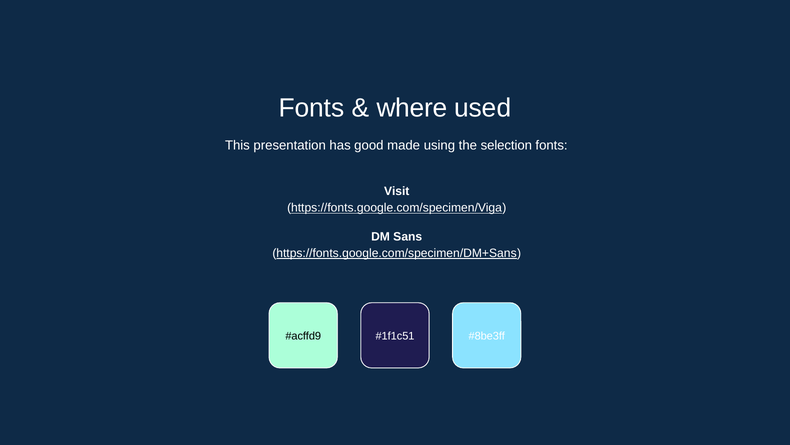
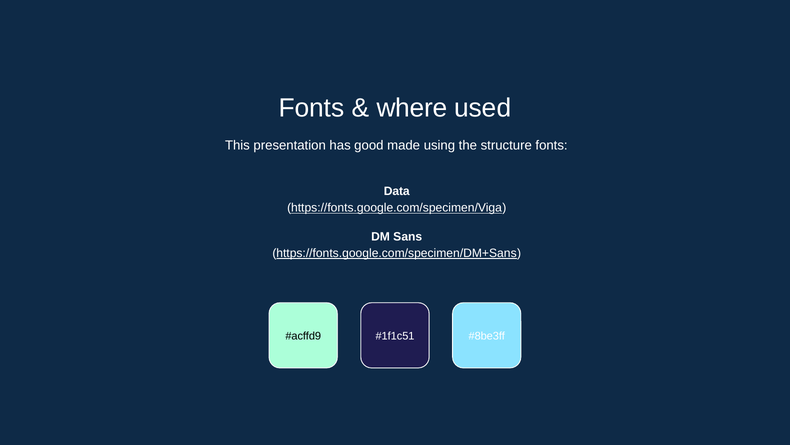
selection: selection -> structure
Visit: Visit -> Data
